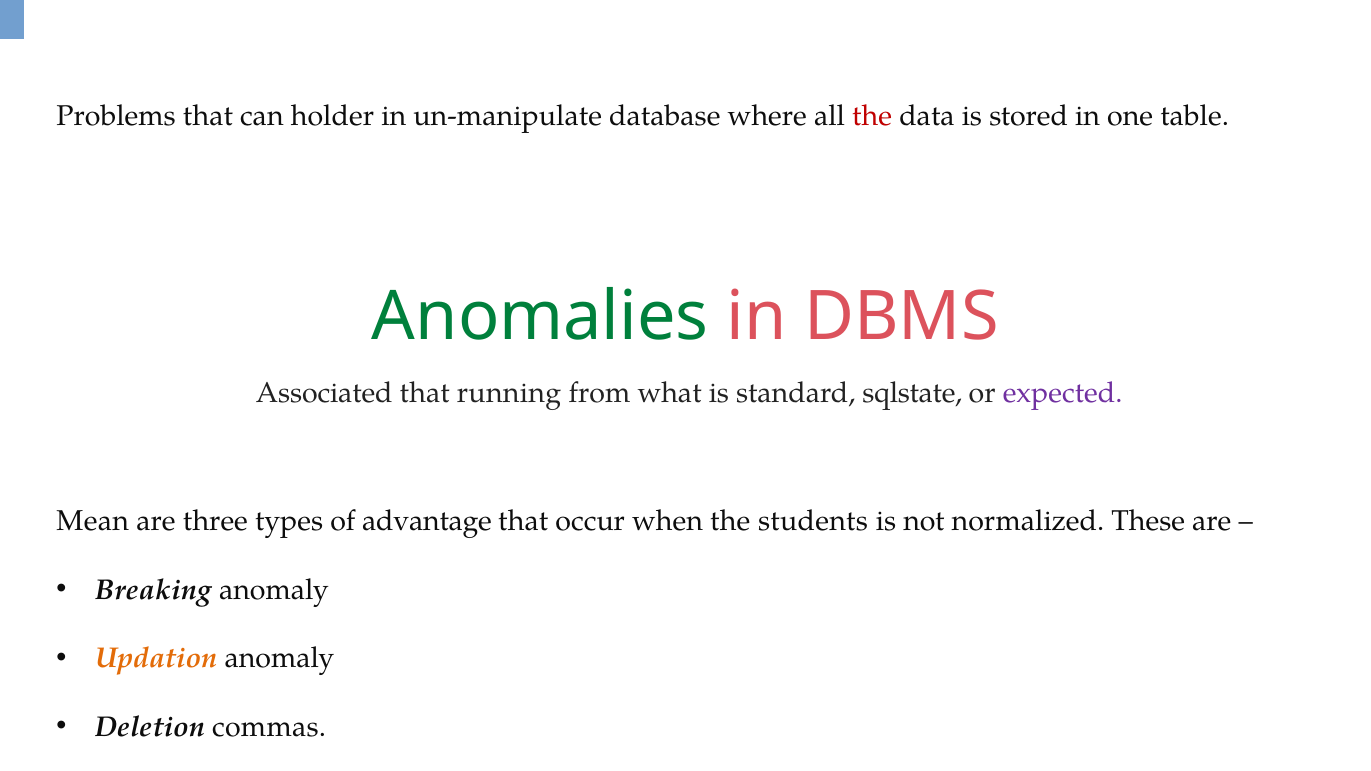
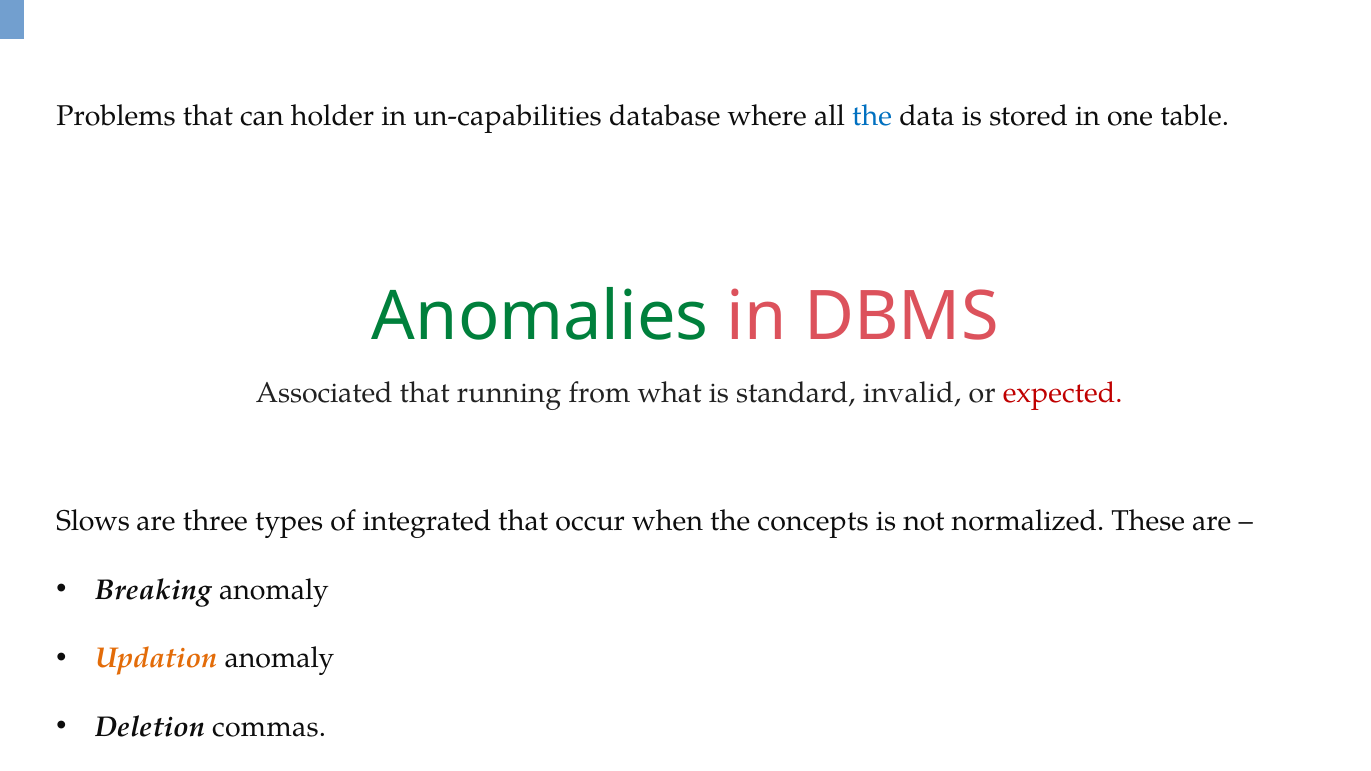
un-manipulate: un-manipulate -> un-capabilities
the at (872, 116) colour: red -> blue
sqlstate: sqlstate -> invalid
expected colour: purple -> red
Mean: Mean -> Slows
advantage: advantage -> integrated
students: students -> concepts
